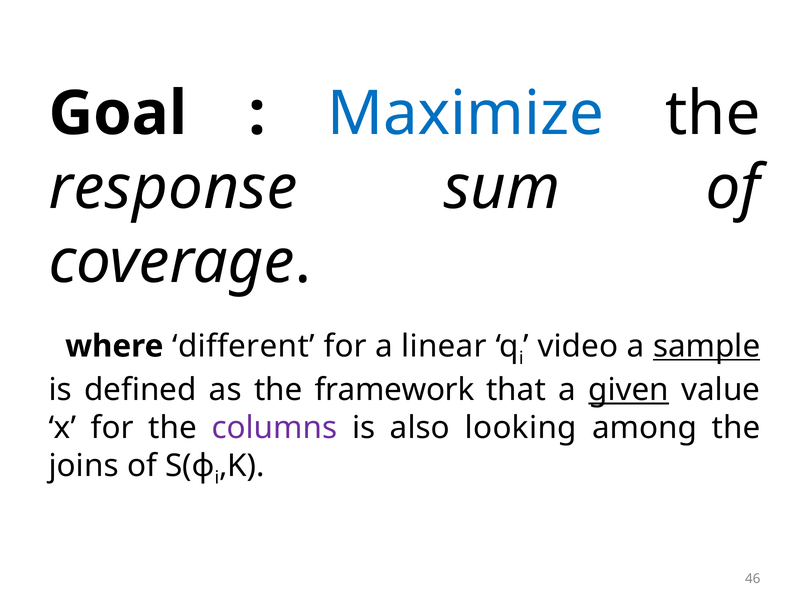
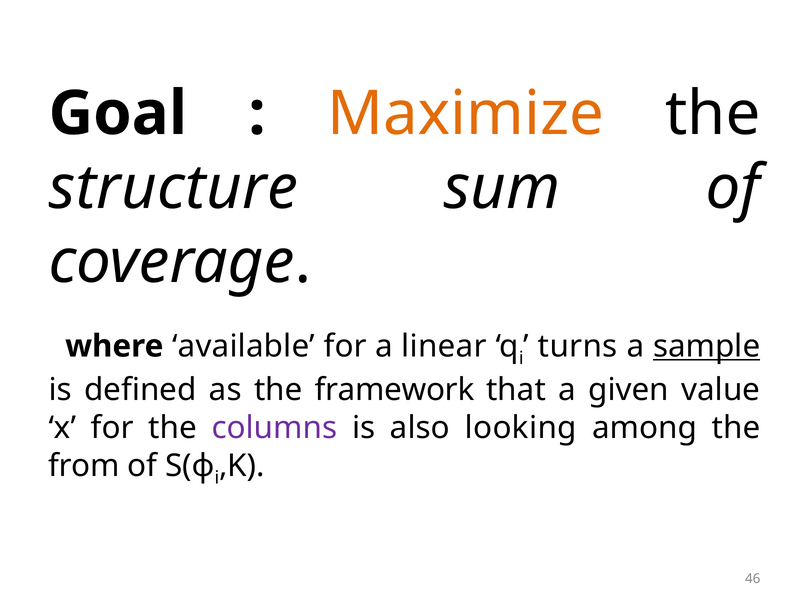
Maximize colour: blue -> orange
response: response -> structure
different: different -> available
video: video -> turns
given underline: present -> none
joins: joins -> from
